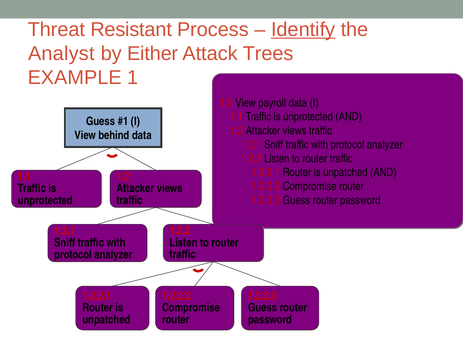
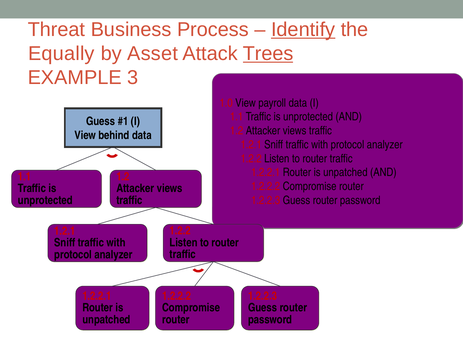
Resistant: Resistant -> Business
Analyst: Analyst -> Equally
Either: Either -> Asset
Trees underline: none -> present
1: 1 -> 3
